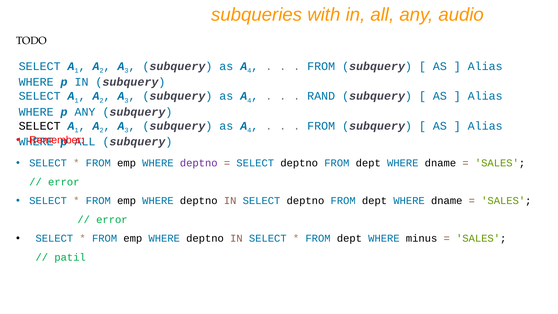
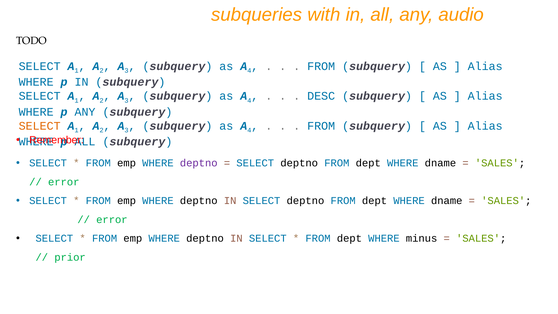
RAND: RAND -> DESC
SELECT at (40, 126) colour: black -> orange
patil: patil -> prior
